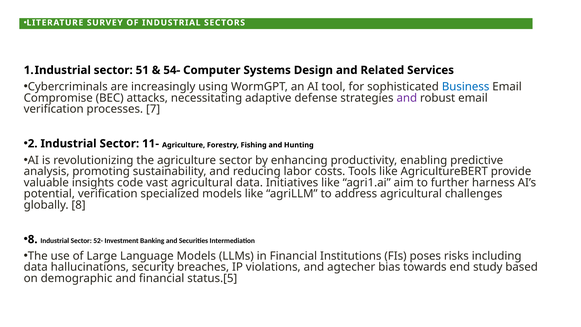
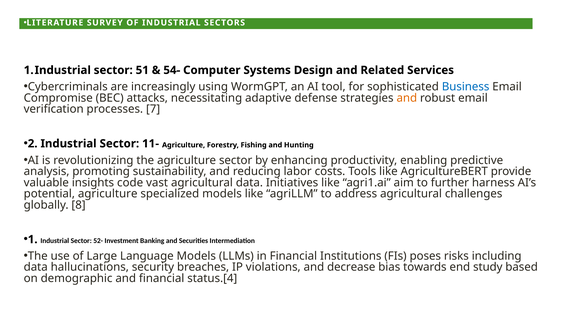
and at (407, 98) colour: purple -> orange
potential verification: verification -> agriculture
8 at (33, 239): 8 -> 1
agtecher: agtecher -> decrease
status.[5: status.[5 -> status.[4
